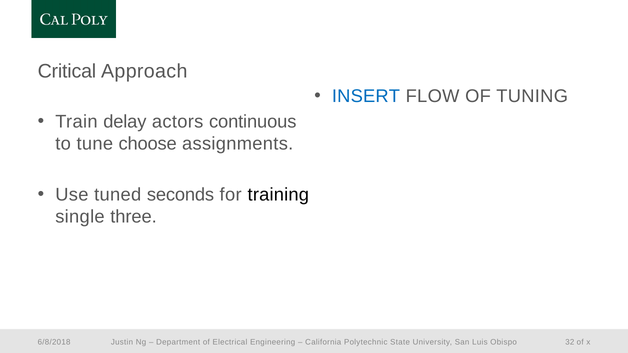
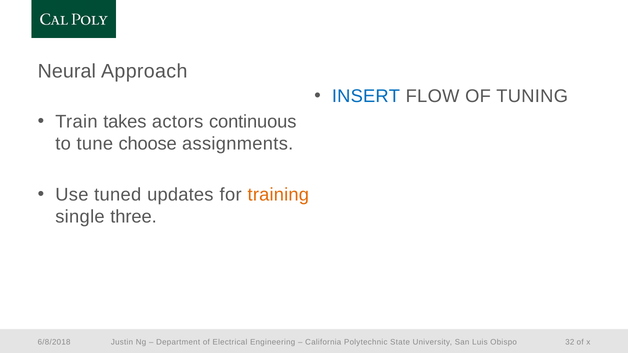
Critical: Critical -> Neural
delay: delay -> takes
seconds: seconds -> updates
training colour: black -> orange
